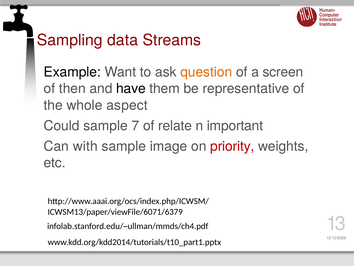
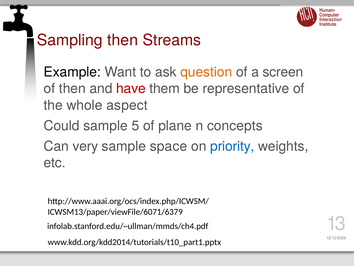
Sampling data: data -> then
have colour: black -> red
7: 7 -> 5
relate: relate -> plane
important: important -> concepts
with: with -> very
image: image -> space
priority colour: red -> blue
